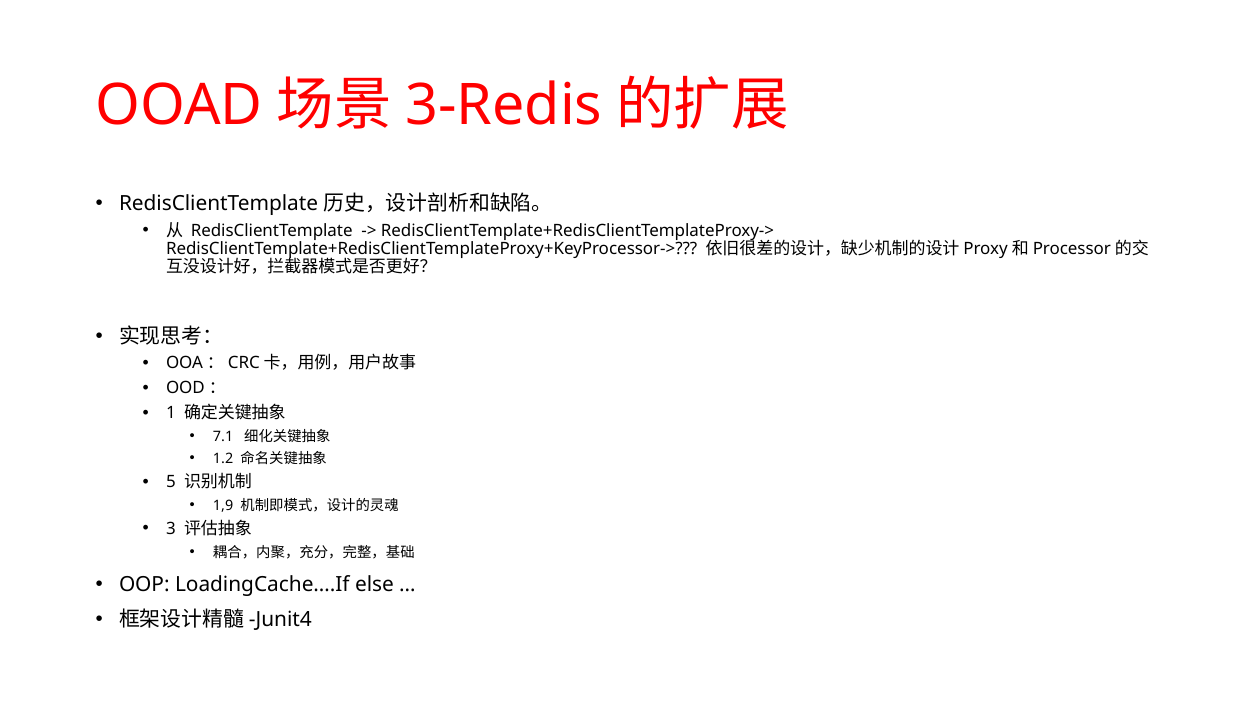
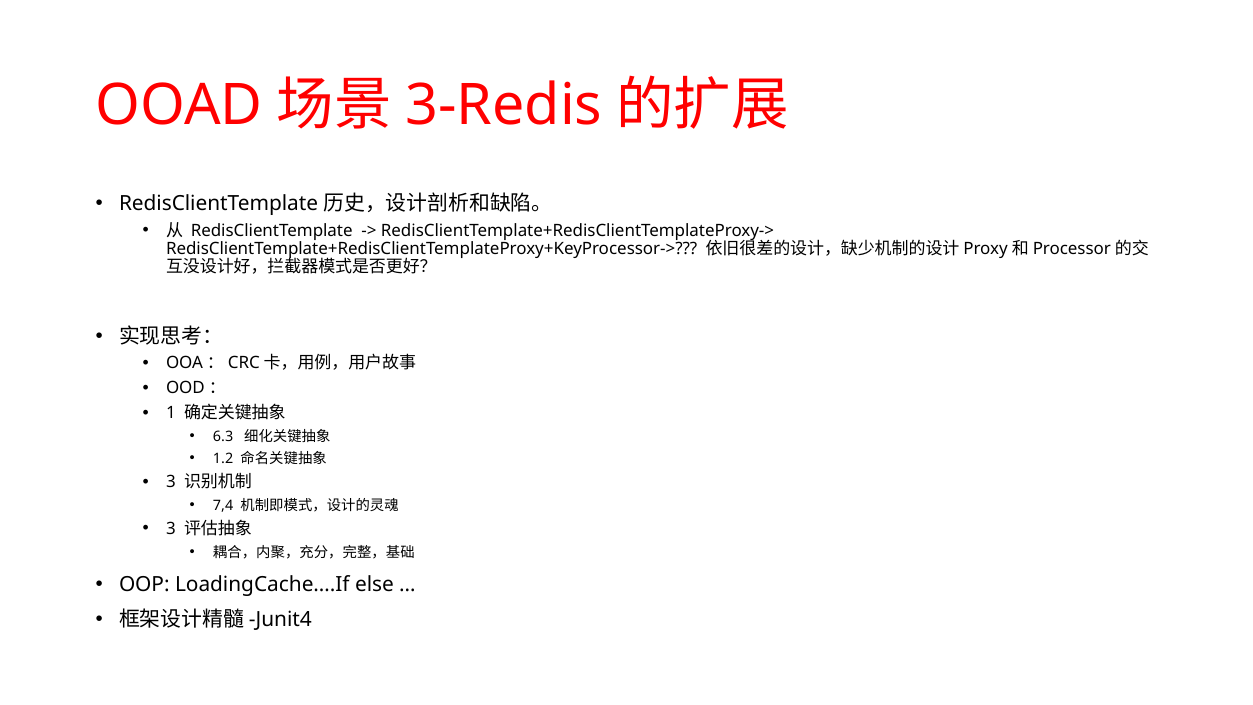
7.1: 7.1 -> 6.3
5 at (171, 482): 5 -> 3
1,9: 1,9 -> 7,4
